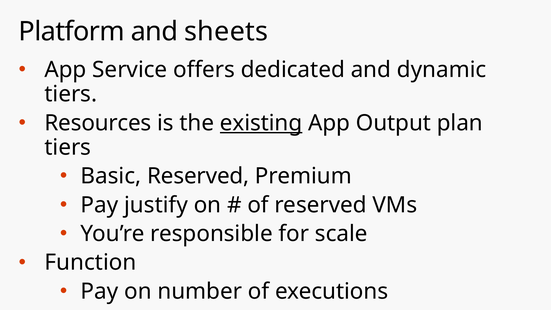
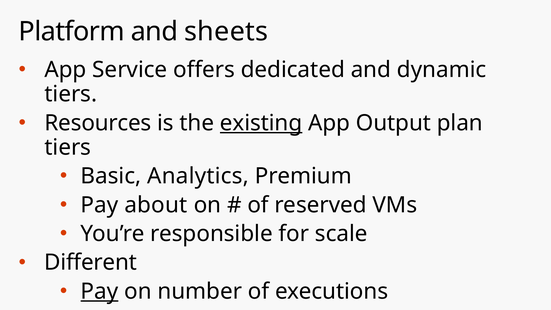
Basic Reserved: Reserved -> Analytics
justify: justify -> about
Function: Function -> Different
Pay at (100, 291) underline: none -> present
